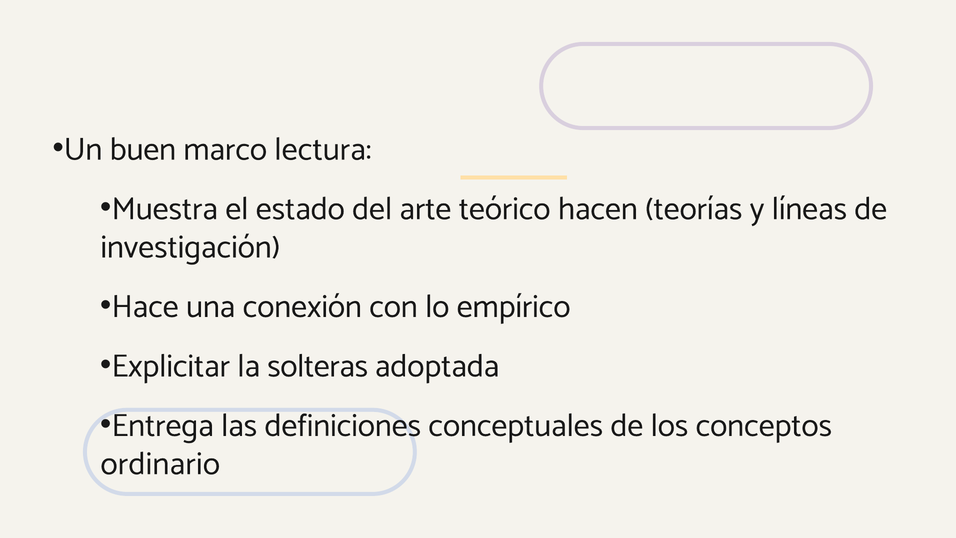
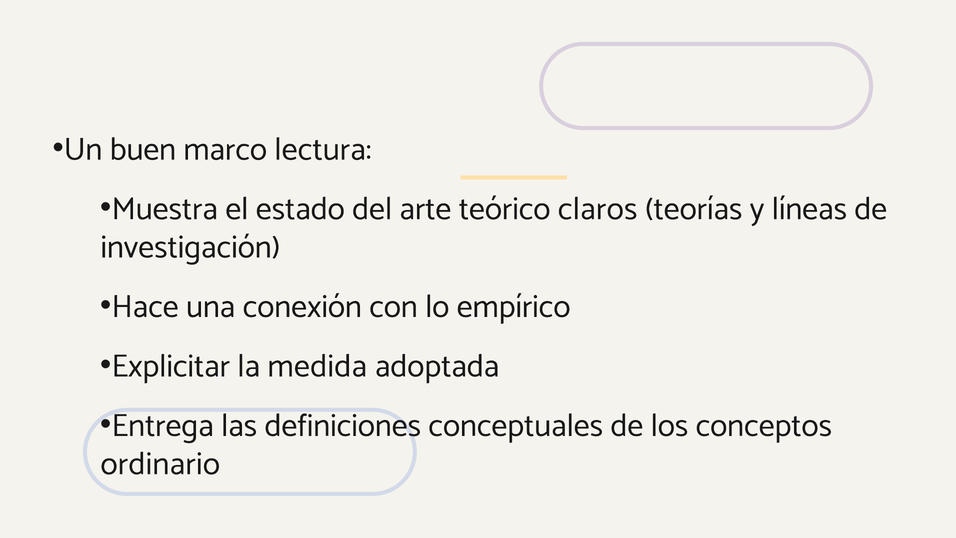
hacen: hacen -> claros
solteras: solteras -> medida
